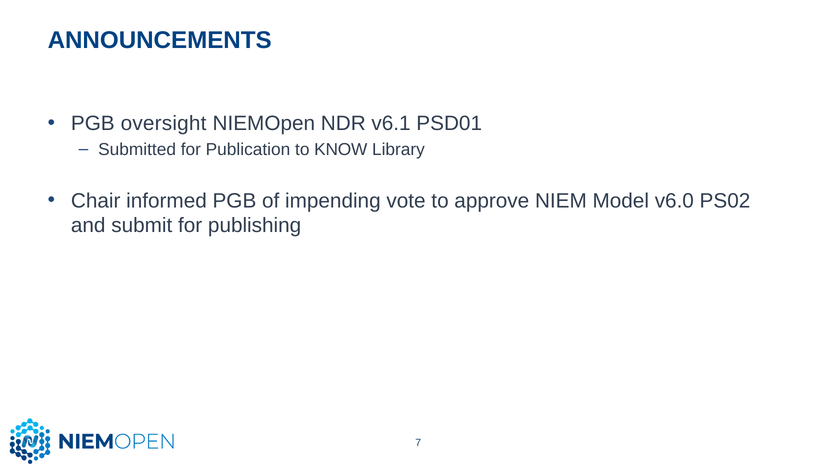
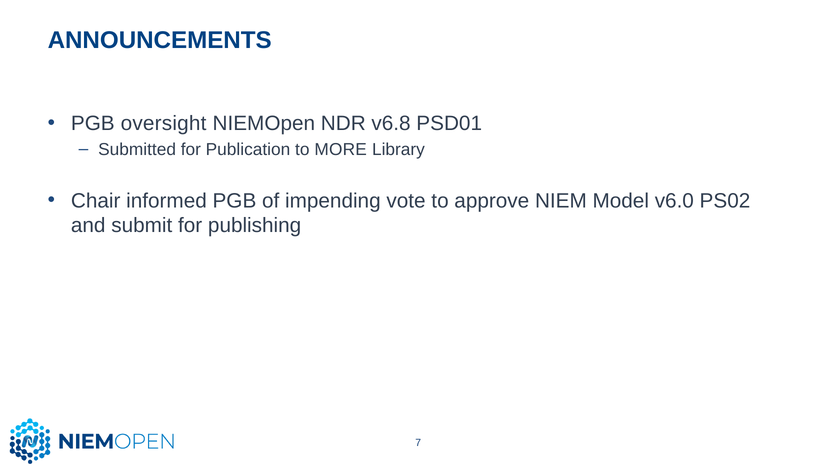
v6.1: v6.1 -> v6.8
KNOW: KNOW -> MORE
